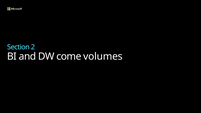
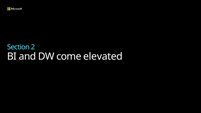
volumes: volumes -> elevated
